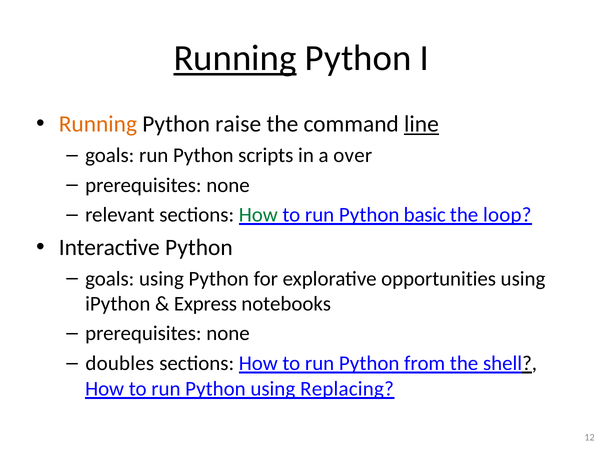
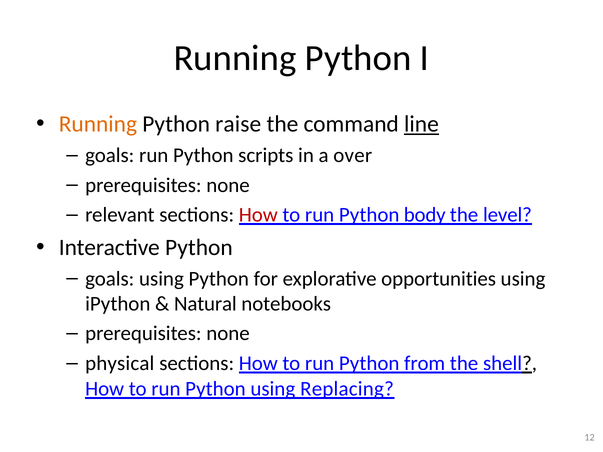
Running at (235, 58) underline: present -> none
How at (258, 215) colour: green -> red
basic: basic -> body
loop: loop -> level
Express: Express -> Natural
doubles: doubles -> physical
